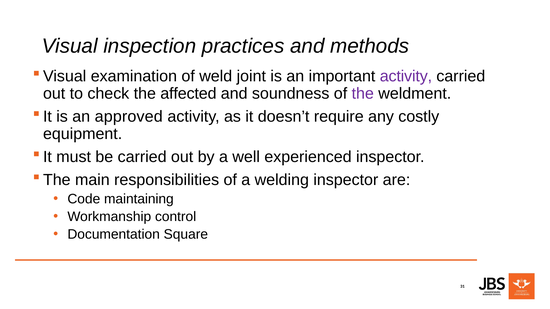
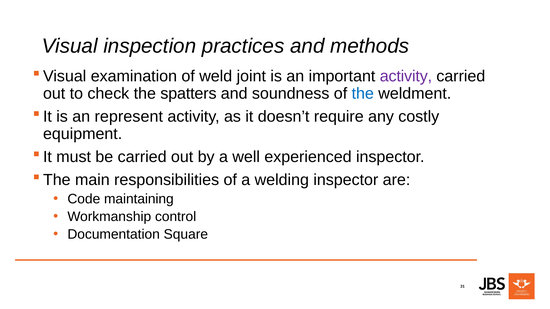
affected: affected -> spatters
the at (363, 94) colour: purple -> blue
approved: approved -> represent
